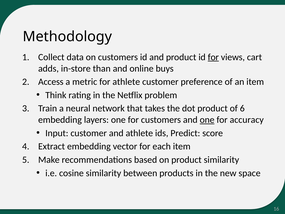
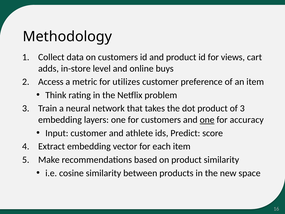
for at (213, 57) underline: present -> none
than: than -> level
for athlete: athlete -> utilizes
of 6: 6 -> 3
